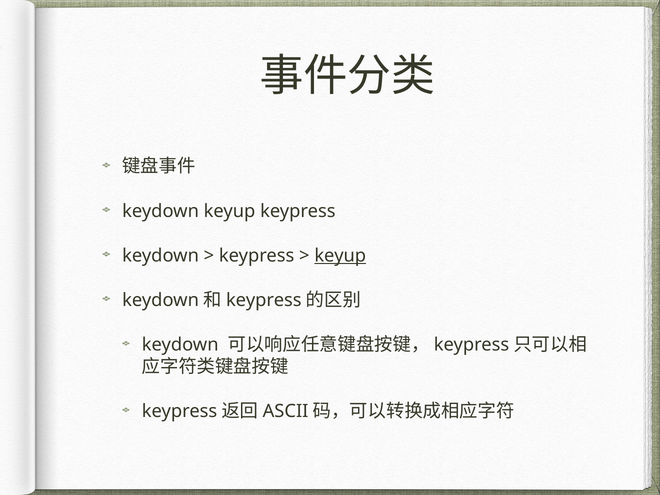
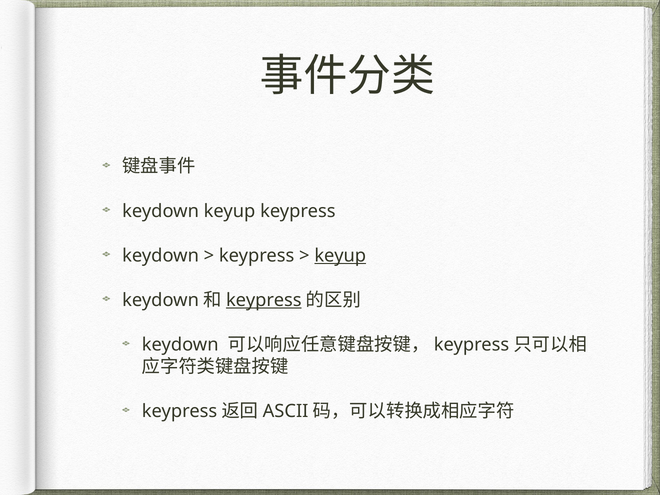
keypress at (264, 300) underline: none -> present
